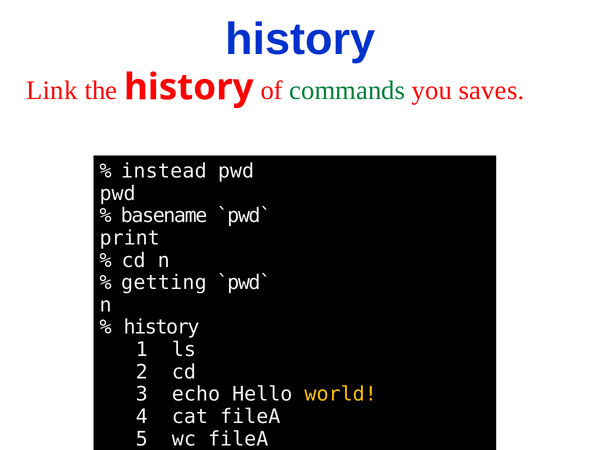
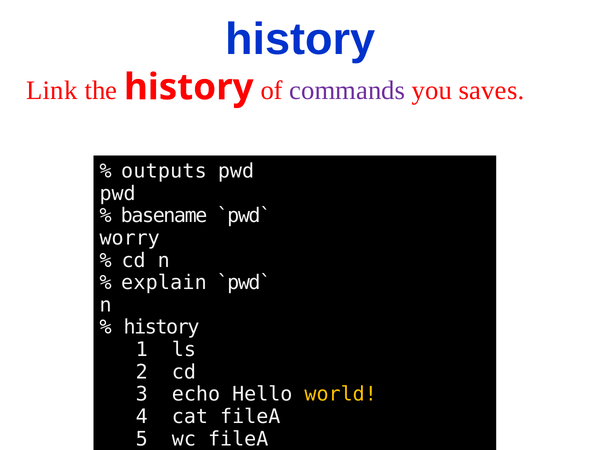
commands colour: green -> purple
instead: instead -> outputs
print: print -> worry
getting: getting -> explain
